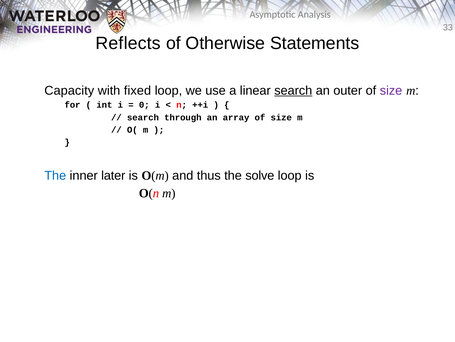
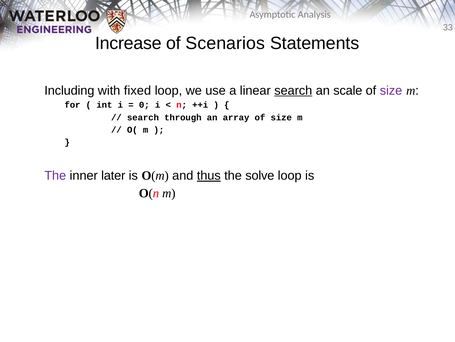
Reflects: Reflects -> Increase
Otherwise: Otherwise -> Scenarios
Capacity: Capacity -> Including
outer: outer -> scale
The at (55, 175) colour: blue -> purple
thus underline: none -> present
